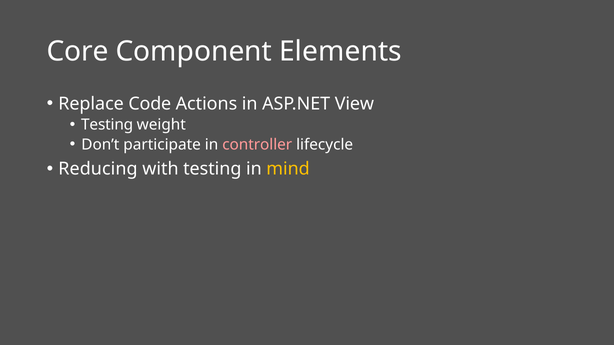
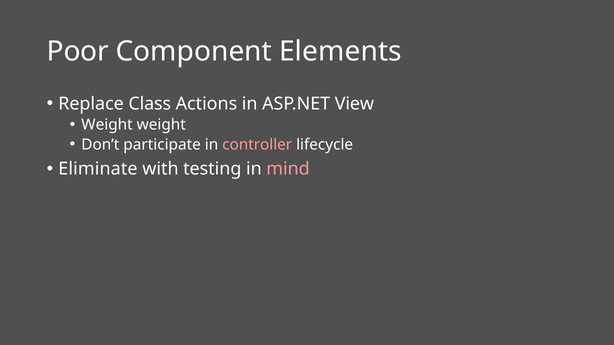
Core: Core -> Poor
Code: Code -> Class
Testing at (107, 125): Testing -> Weight
Reducing: Reducing -> Eliminate
mind colour: yellow -> pink
